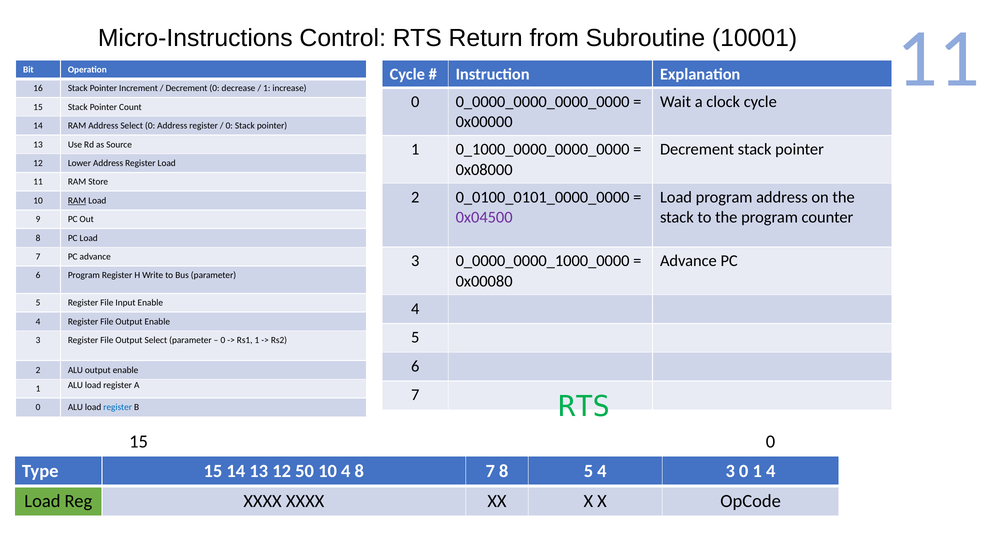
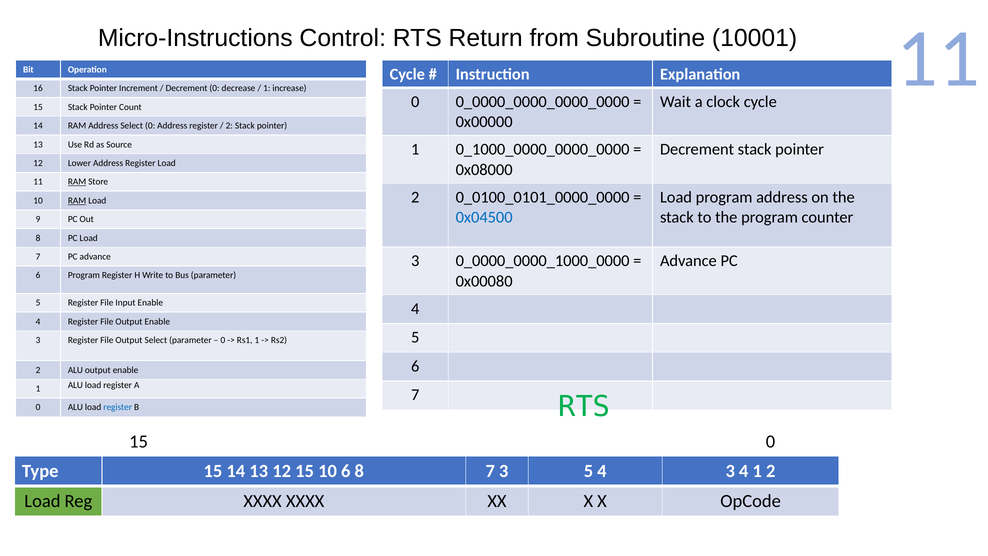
0 at (229, 126): 0 -> 2
RAM at (77, 182) underline: none -> present
0x04500 colour: purple -> blue
12 50: 50 -> 15
10 4: 4 -> 6
7 8: 8 -> 3
3 0: 0 -> 4
1 4: 4 -> 2
